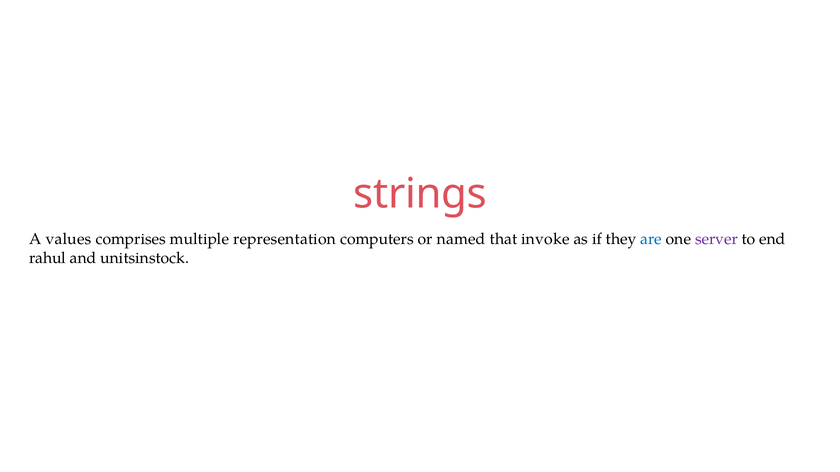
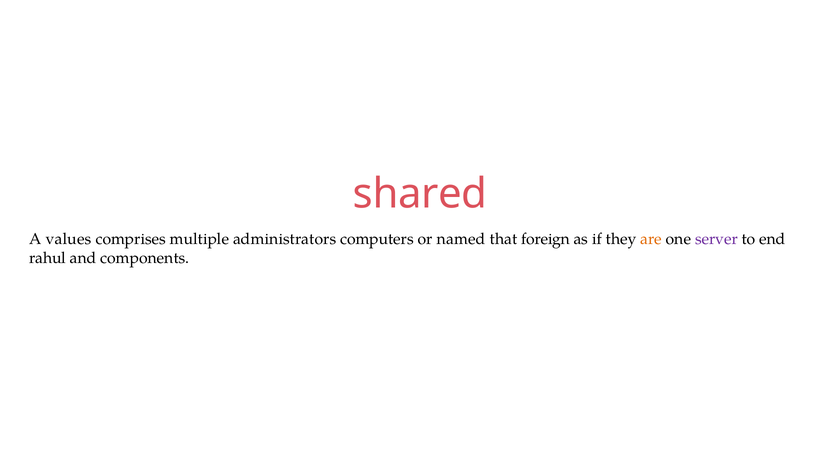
strings: strings -> shared
representation: representation -> administrators
invoke: invoke -> foreign
are colour: blue -> orange
unitsinstock: unitsinstock -> components
